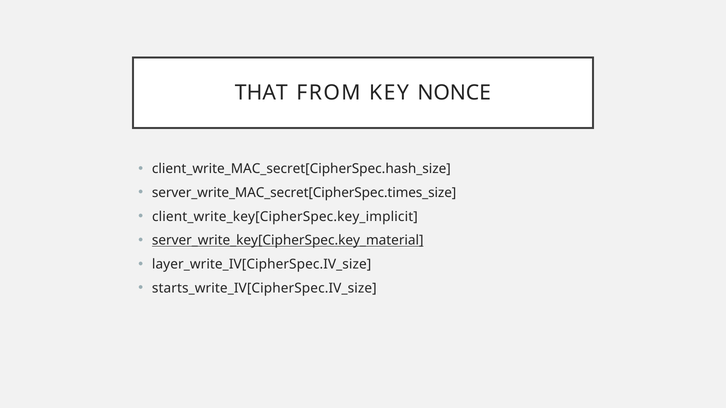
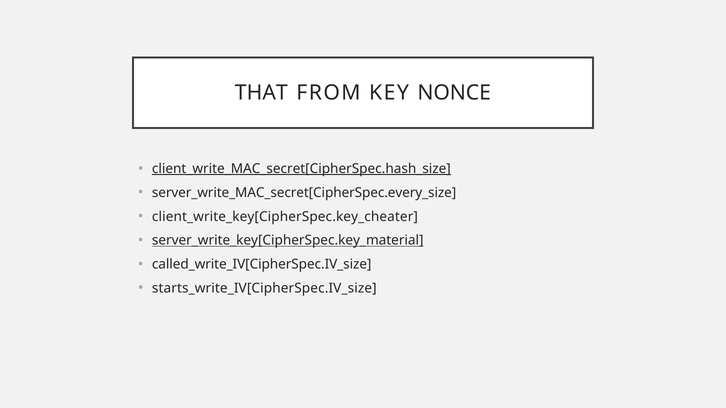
client_write_MAC_secret[CipherSpec.hash_size underline: none -> present
server_write_MAC_secret[CipherSpec.times_size: server_write_MAC_secret[CipherSpec.times_size -> server_write_MAC_secret[CipherSpec.every_size
client_write_key[CipherSpec.key_implicit: client_write_key[CipherSpec.key_implicit -> client_write_key[CipherSpec.key_cheater
layer_write_IV[CipherSpec.IV_size: layer_write_IV[CipherSpec.IV_size -> called_write_IV[CipherSpec.IV_size
